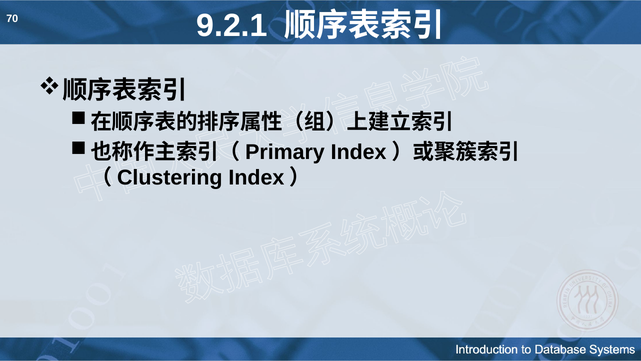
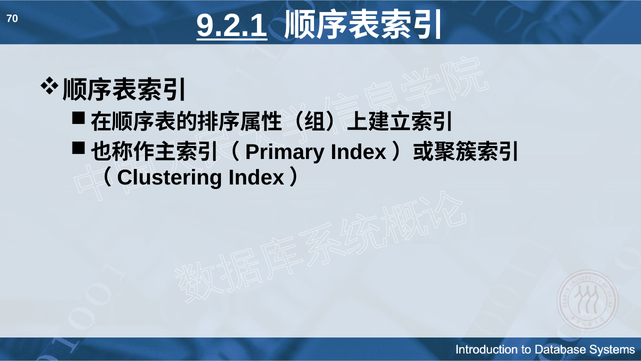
9.2.1 underline: none -> present
